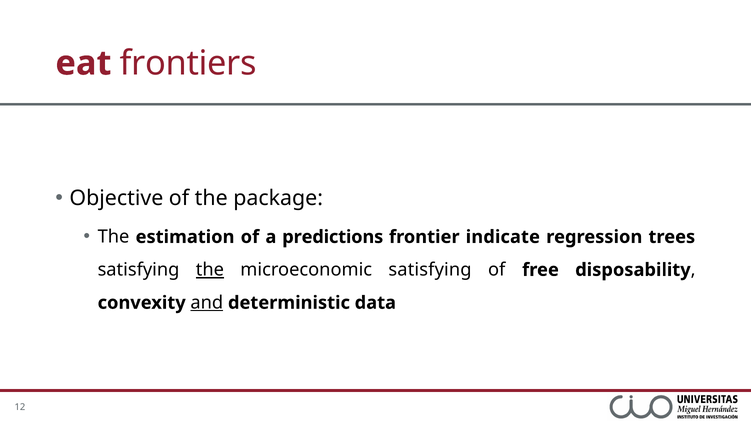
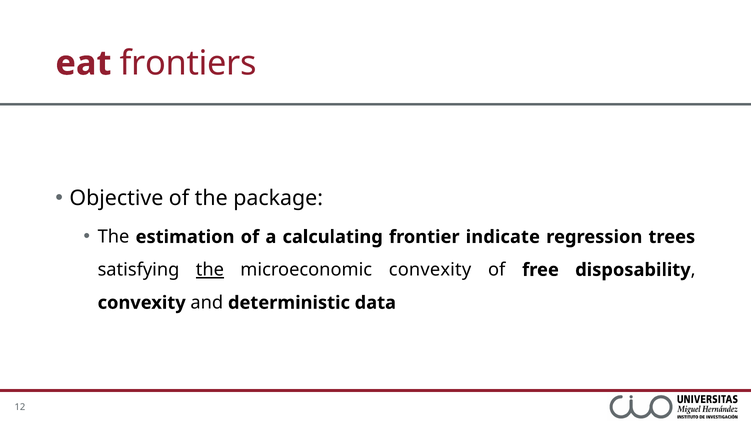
predictions: predictions -> calculating
microeconomic satisfying: satisfying -> convexity
and underline: present -> none
